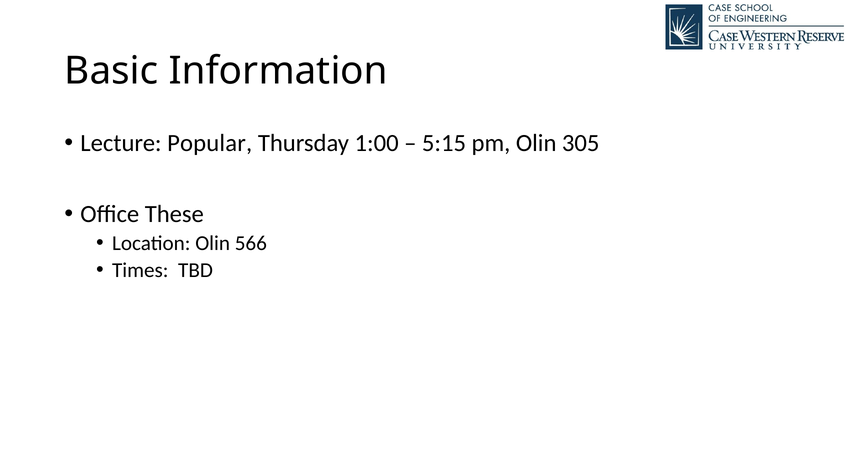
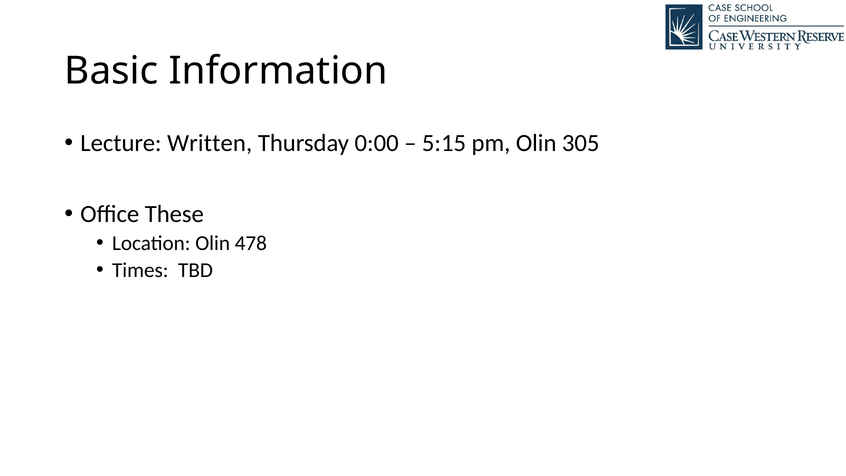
Popular: Popular -> Written
1:00: 1:00 -> 0:00
566: 566 -> 478
